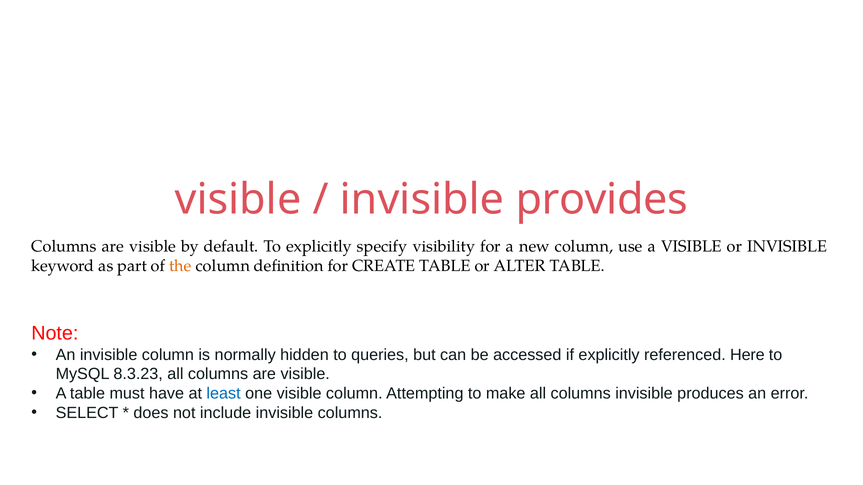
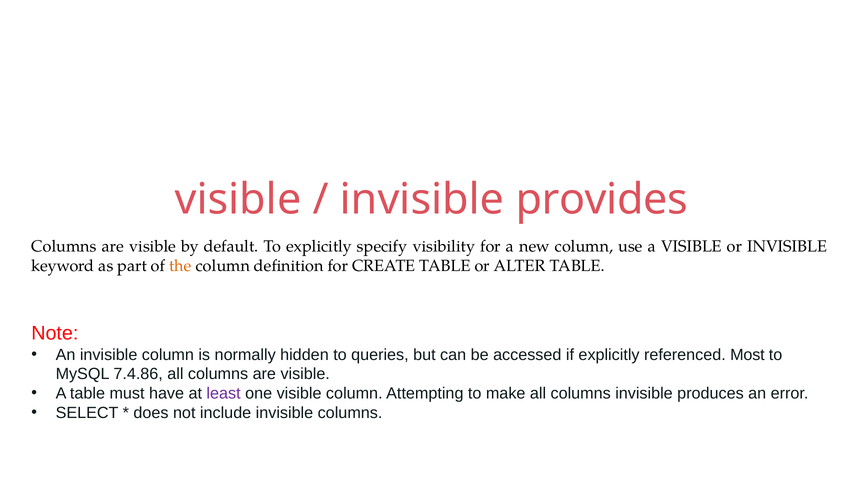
Here: Here -> Most
8.3.23: 8.3.23 -> 7.4.86
least colour: blue -> purple
